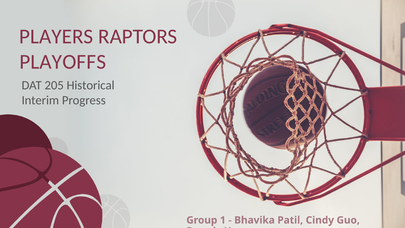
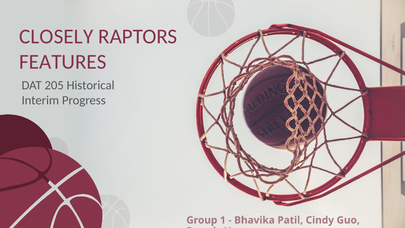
PLAYERS: PLAYERS -> CLOSELY
PLAYOFFS: PLAYOFFS -> FEATURES
